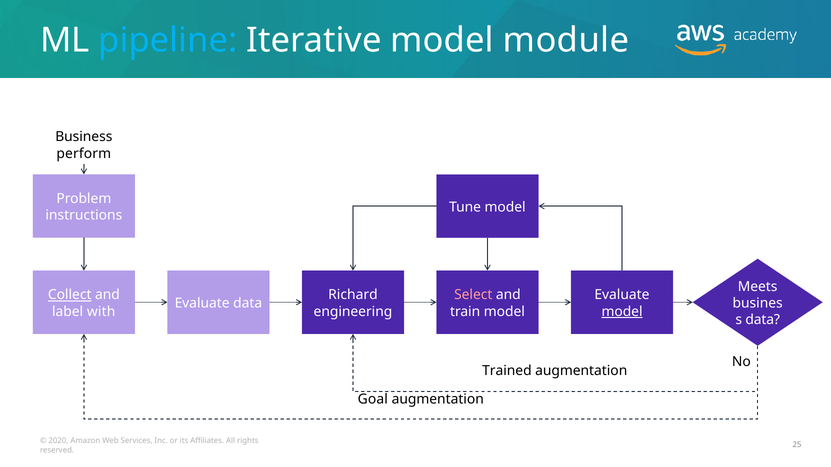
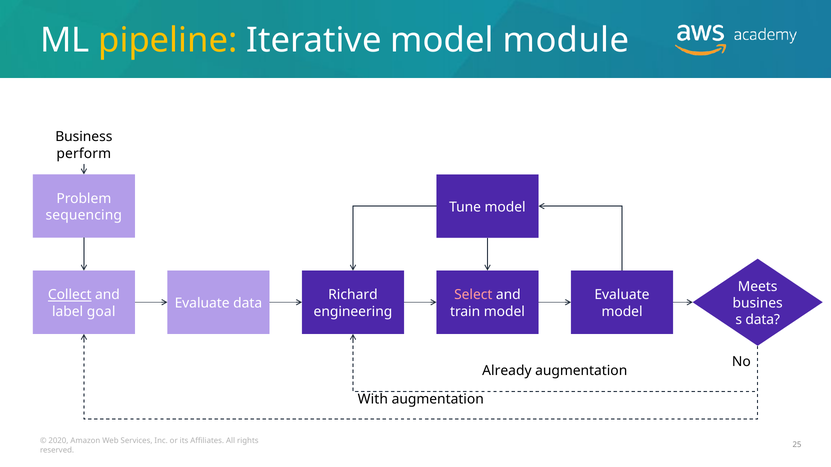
pipeline colour: light blue -> yellow
instructions: instructions -> sequencing
with: with -> goal
model at (622, 312) underline: present -> none
Trained: Trained -> Already
Goal: Goal -> With
